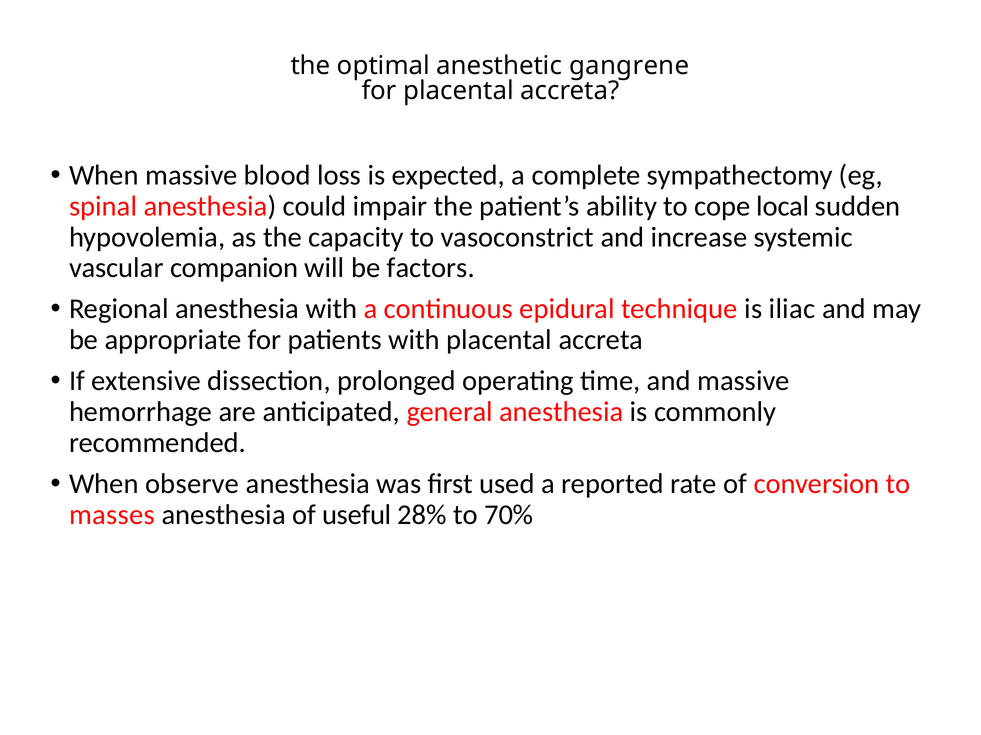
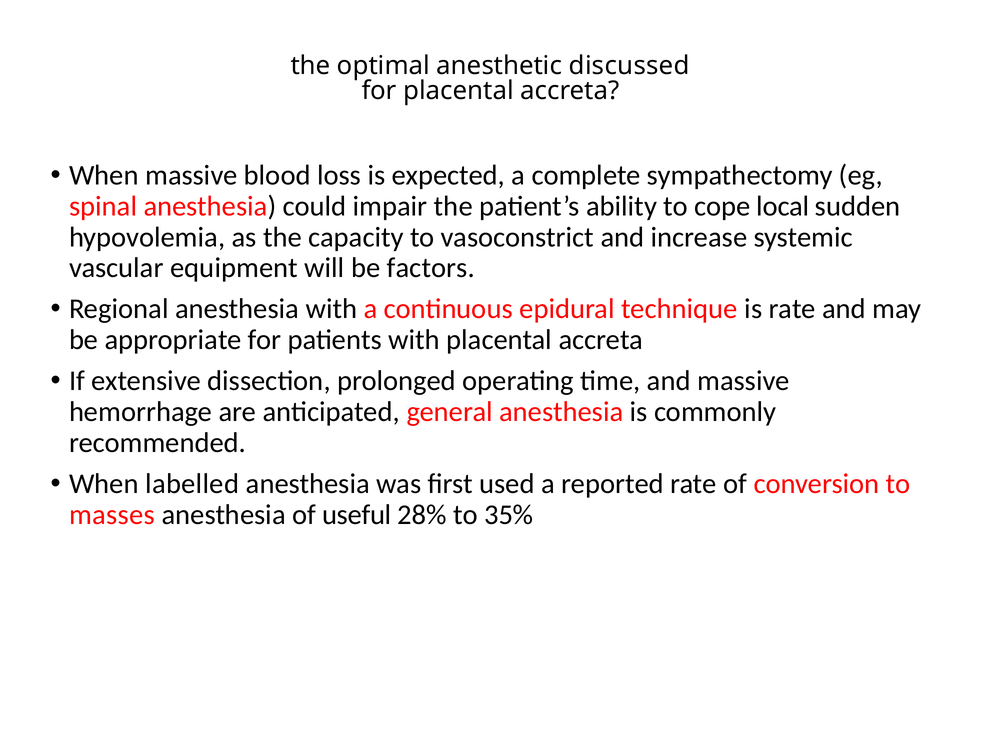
gangrene: gangrene -> discussed
companion: companion -> equipment
is iliac: iliac -> rate
observe: observe -> labelled
70%: 70% -> 35%
